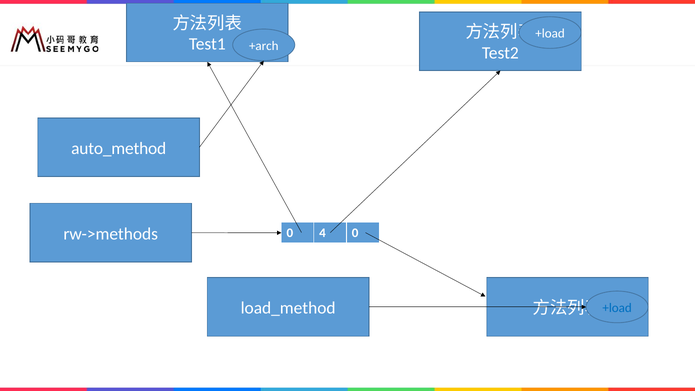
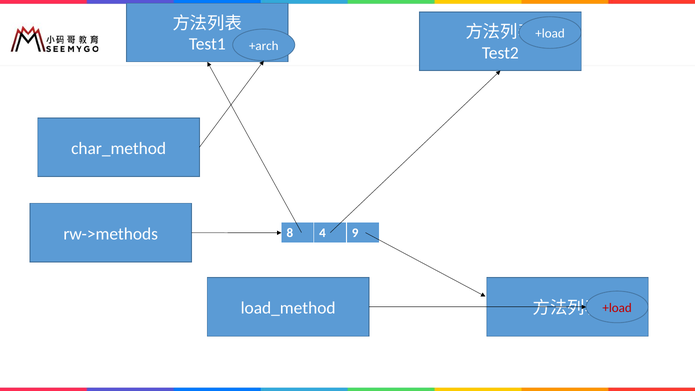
auto_method: auto_method -> char_method
rw->methods 0: 0 -> 8
4 0: 0 -> 9
+load at (617, 308) colour: blue -> red
